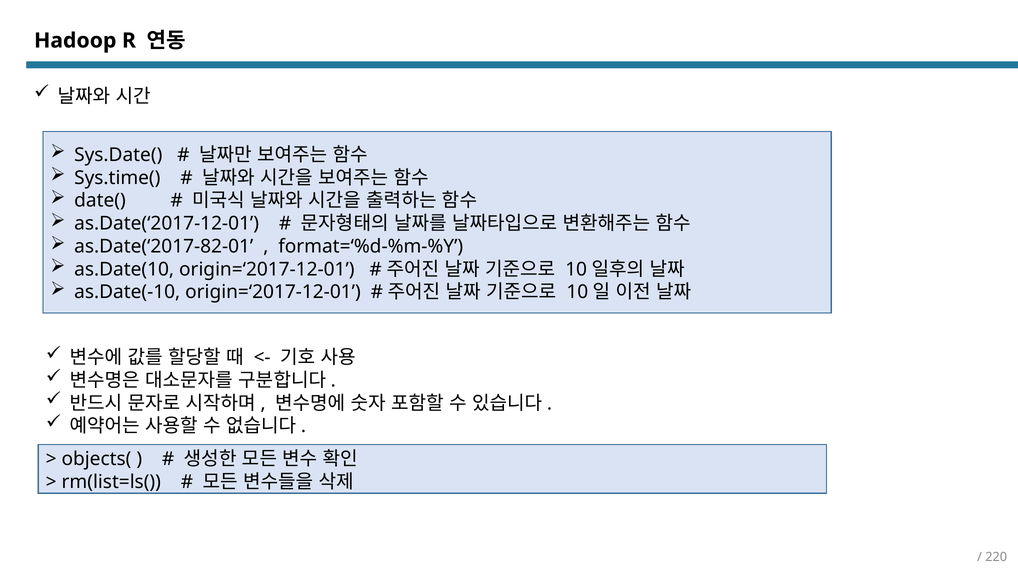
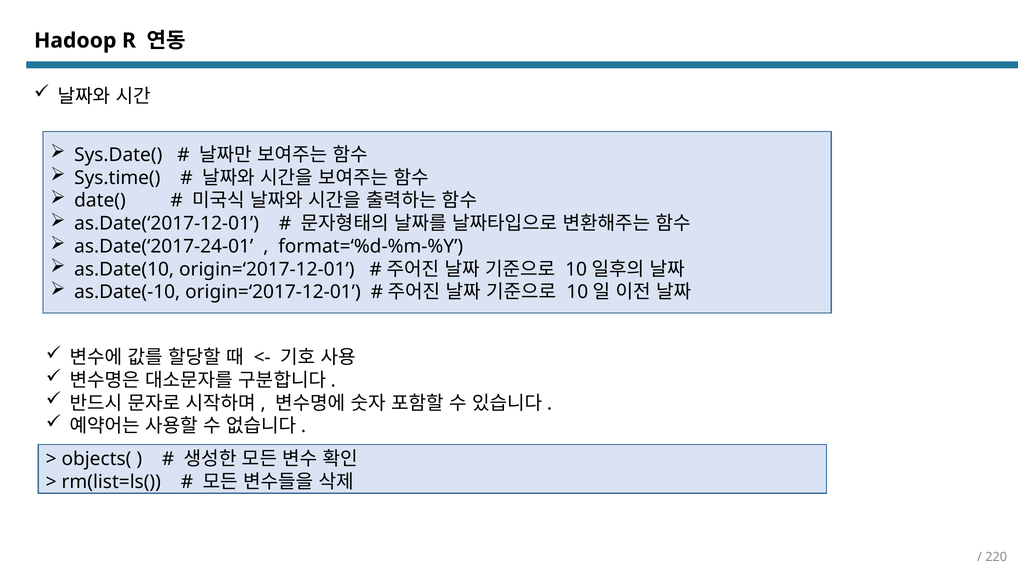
as.Date(‘2017-82-01: as.Date(‘2017-82-01 -> as.Date(‘2017-24-01
